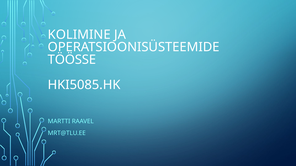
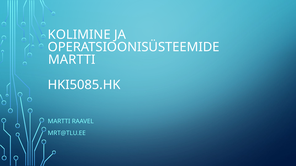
TÖÖSSE at (72, 60): TÖÖSSE -> MARTTI
